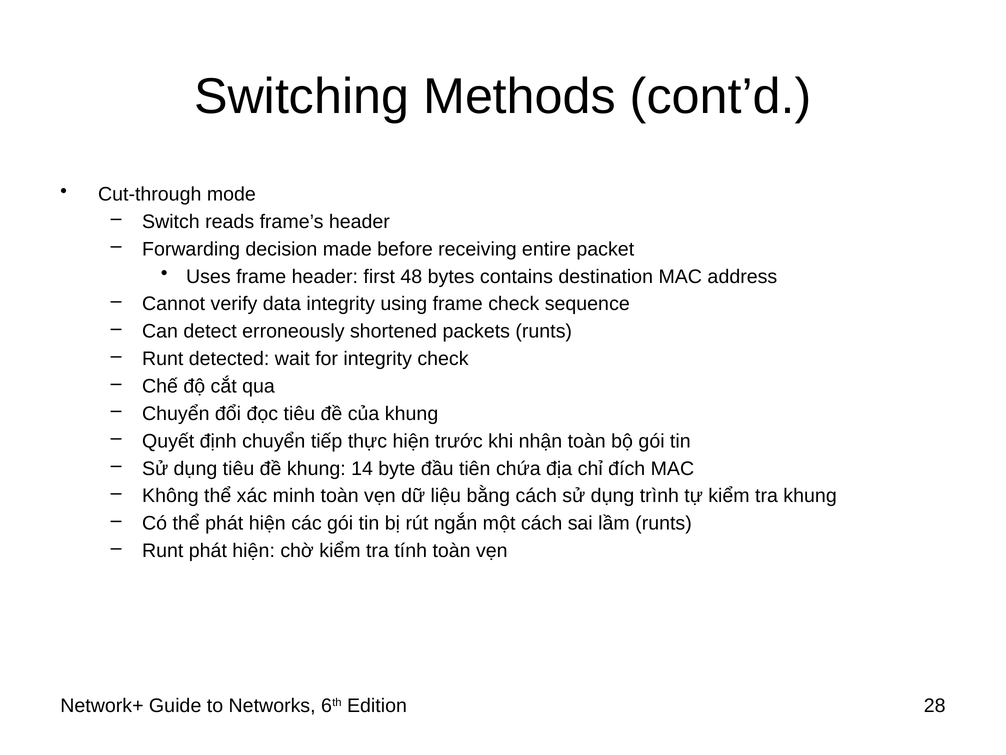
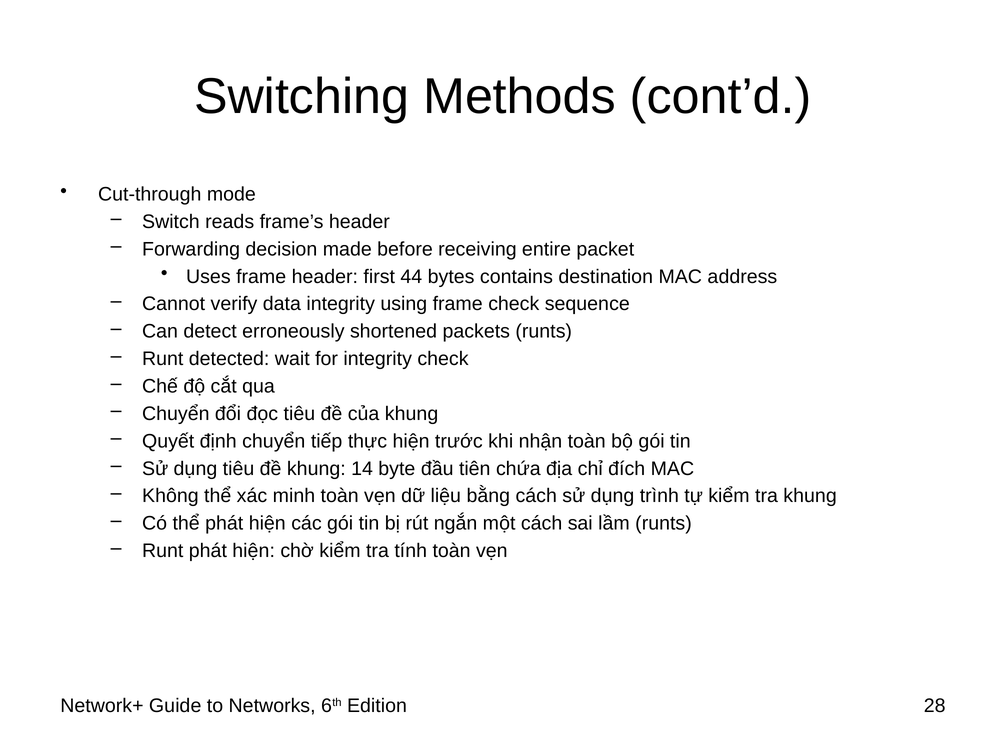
48: 48 -> 44
